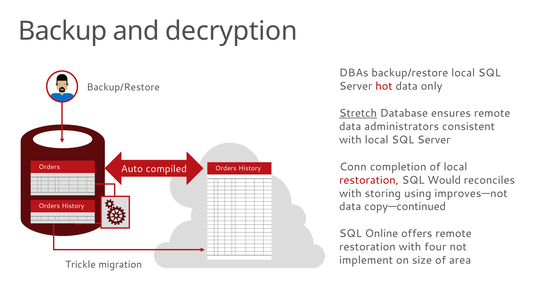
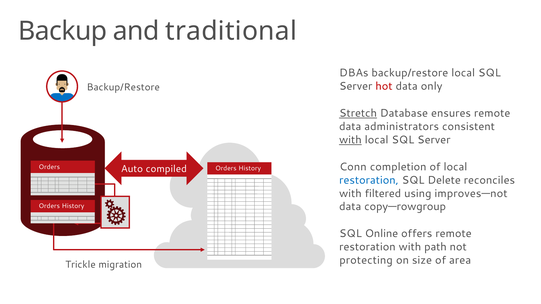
decryption: decryption -> traditional
with at (350, 140) underline: none -> present
restoration at (369, 180) colour: red -> blue
Would: Would -> Delete
storing: storing -> filtered
copy―continued: copy―continued -> copy―rowgroup
four: four -> path
implement: implement -> protecting
